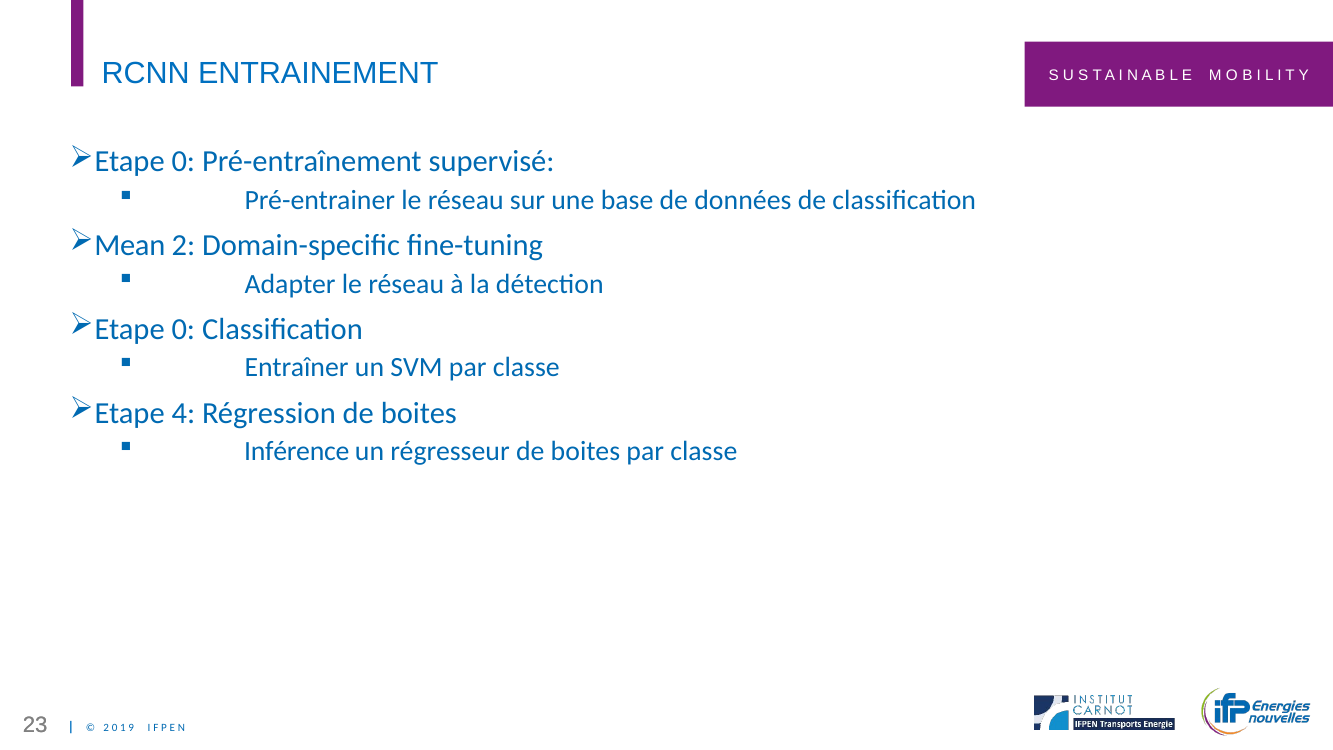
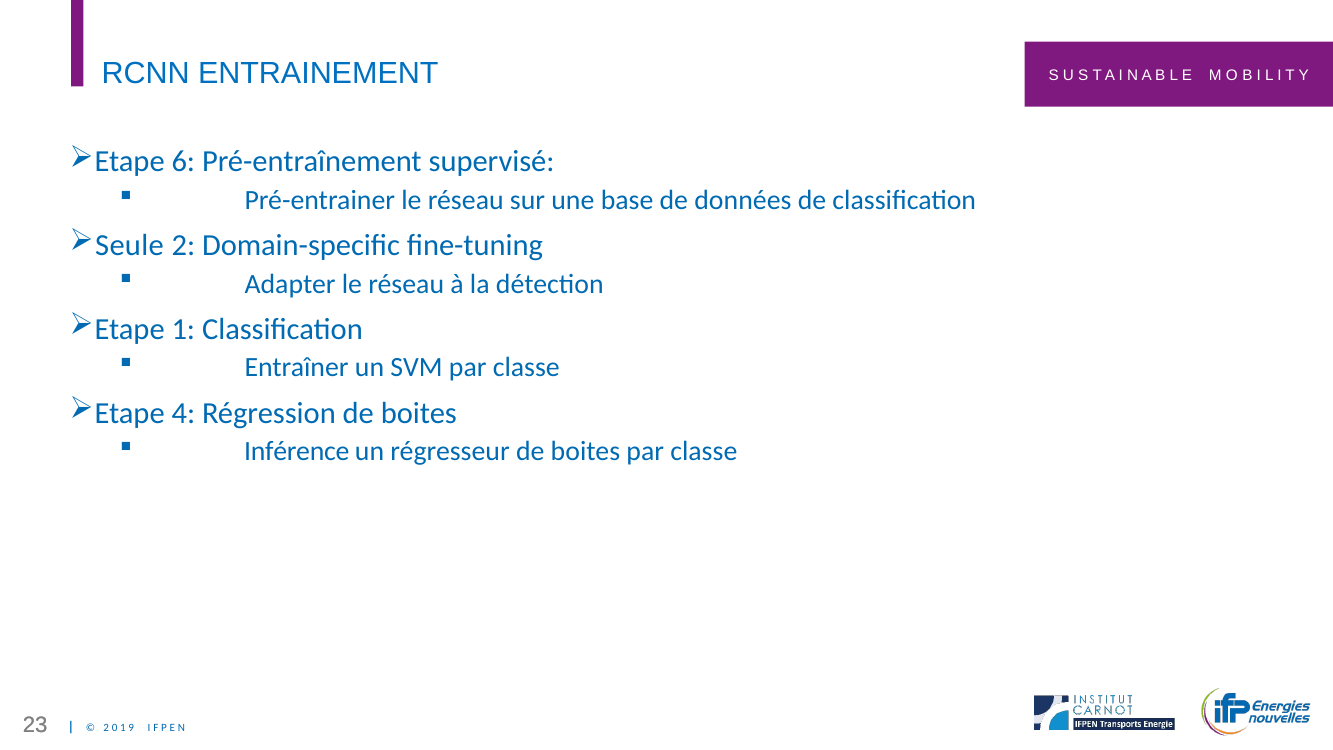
0 at (183, 162): 0 -> 6
Mean: Mean -> Seule
0 at (183, 329): 0 -> 1
